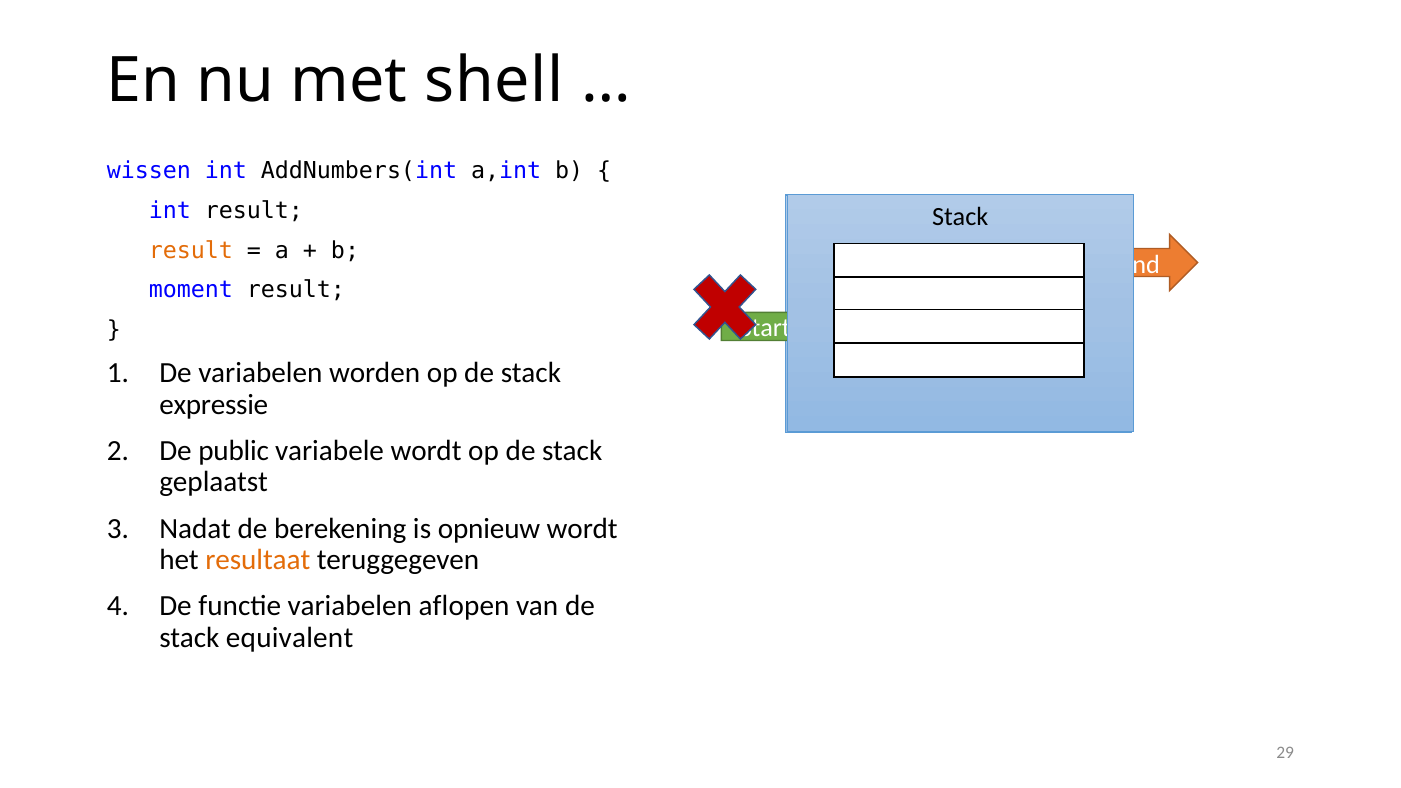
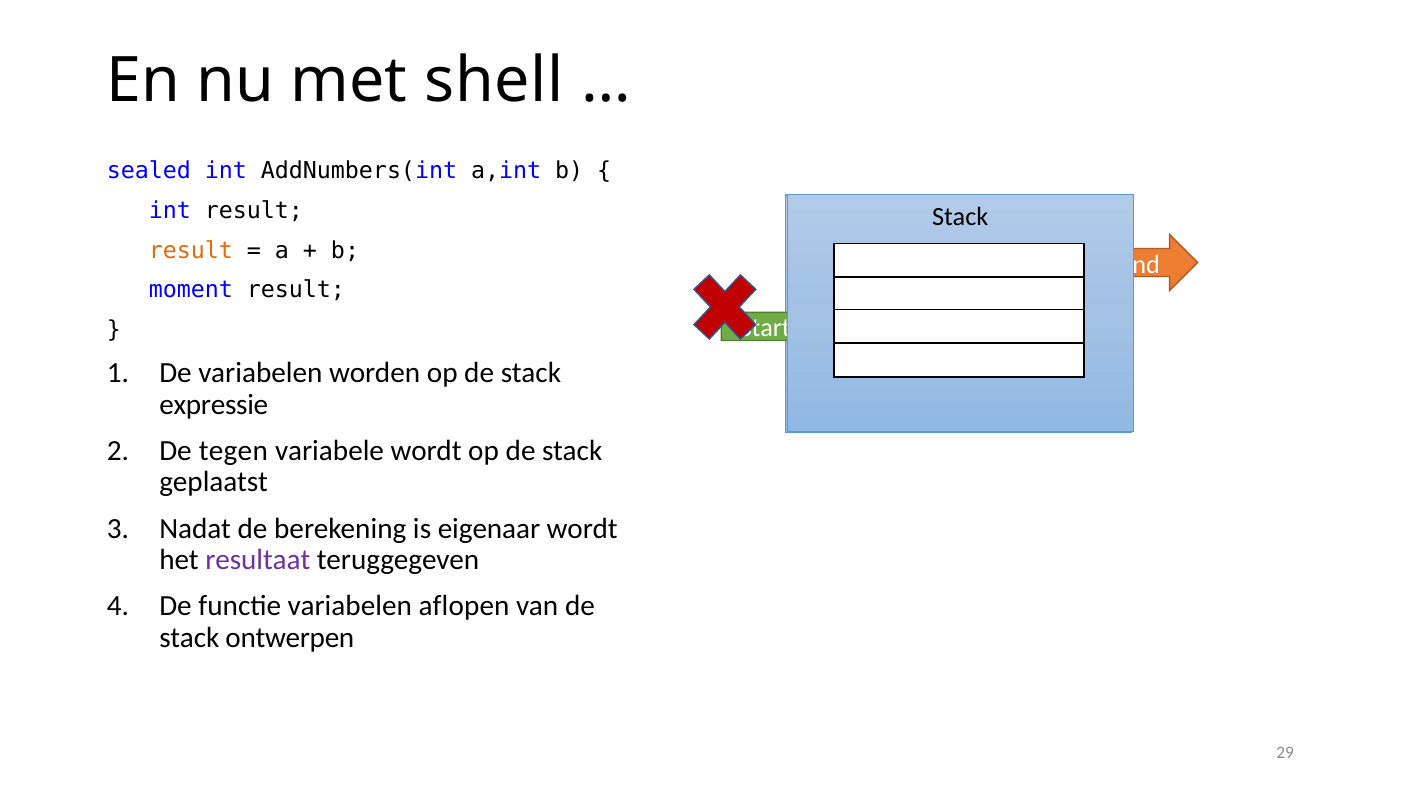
wissen: wissen -> sealed
public: public -> tegen
opnieuw: opnieuw -> eigenaar
resultaat colour: orange -> purple
equivalent: equivalent -> ontwerpen
